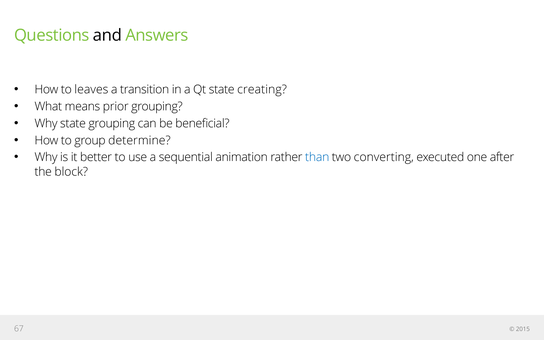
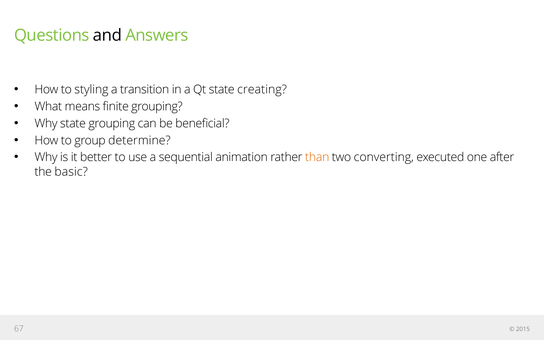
leaves: leaves -> styling
prior: prior -> finite
than colour: blue -> orange
block: block -> basic
